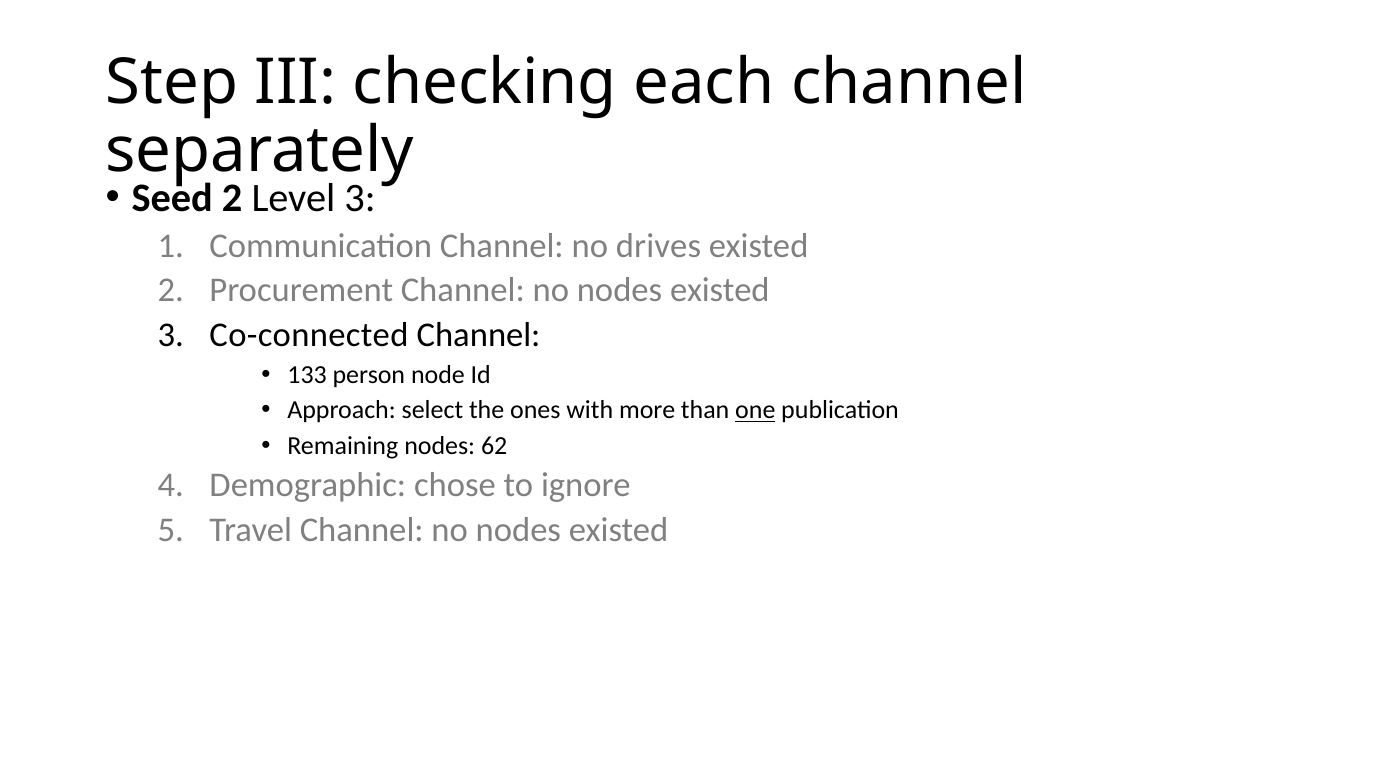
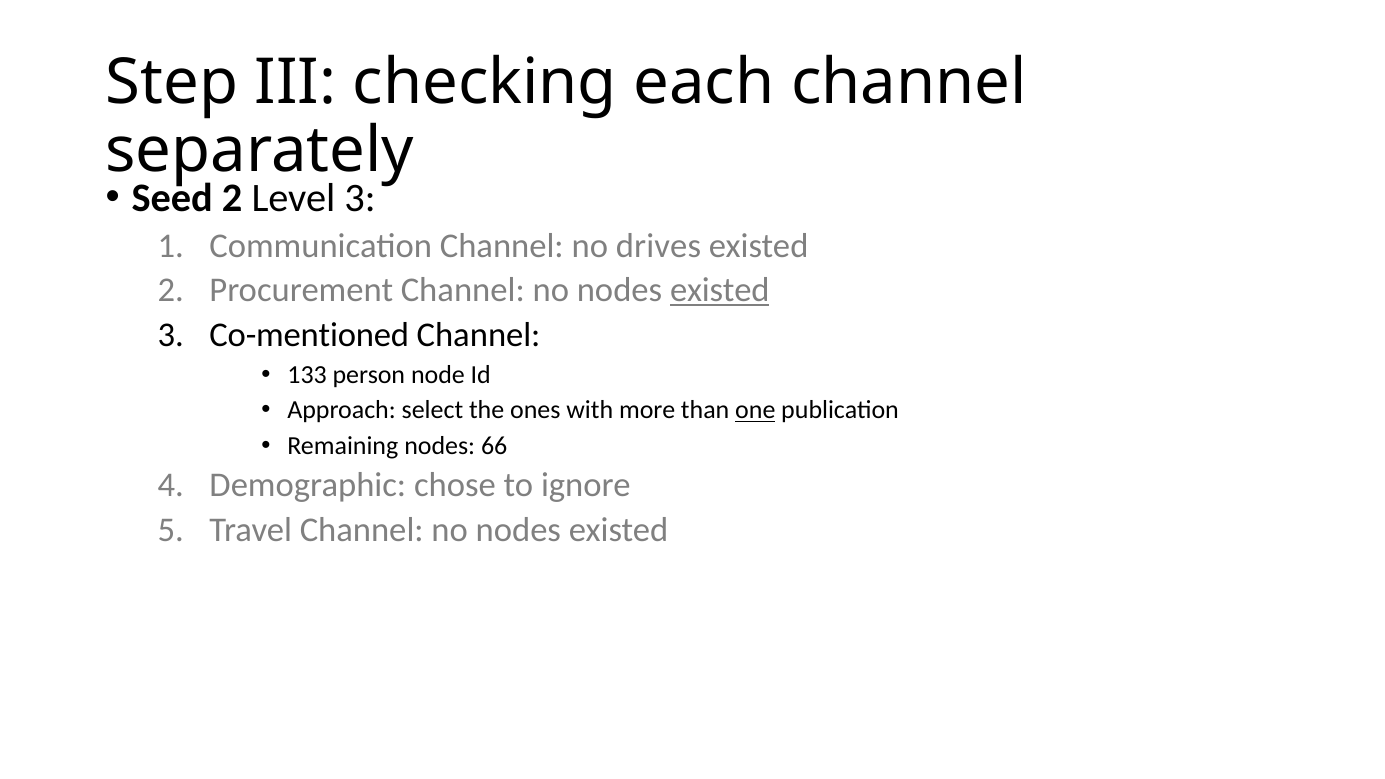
existed at (720, 290) underline: none -> present
Co-connected: Co-connected -> Co-mentioned
62: 62 -> 66
